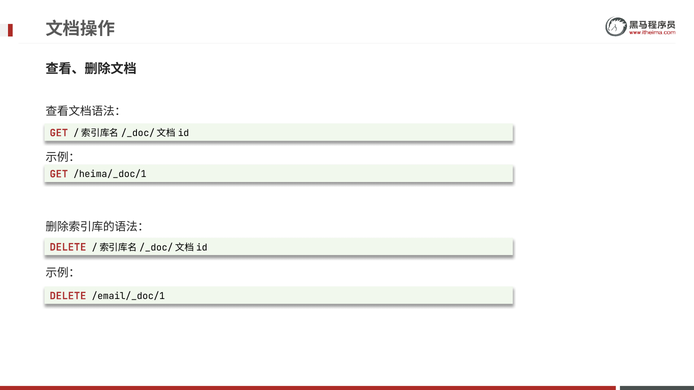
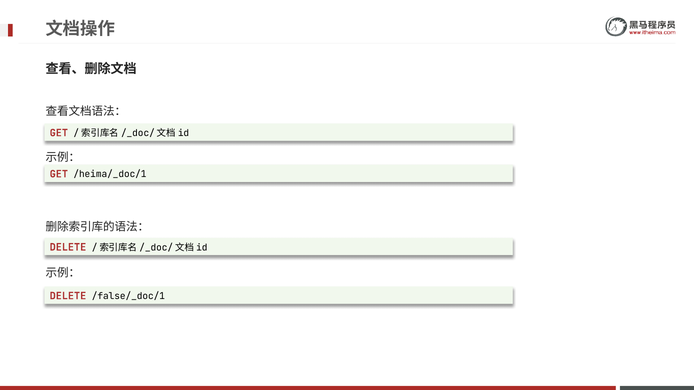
/email/_doc/1: /email/_doc/1 -> /false/_doc/1
